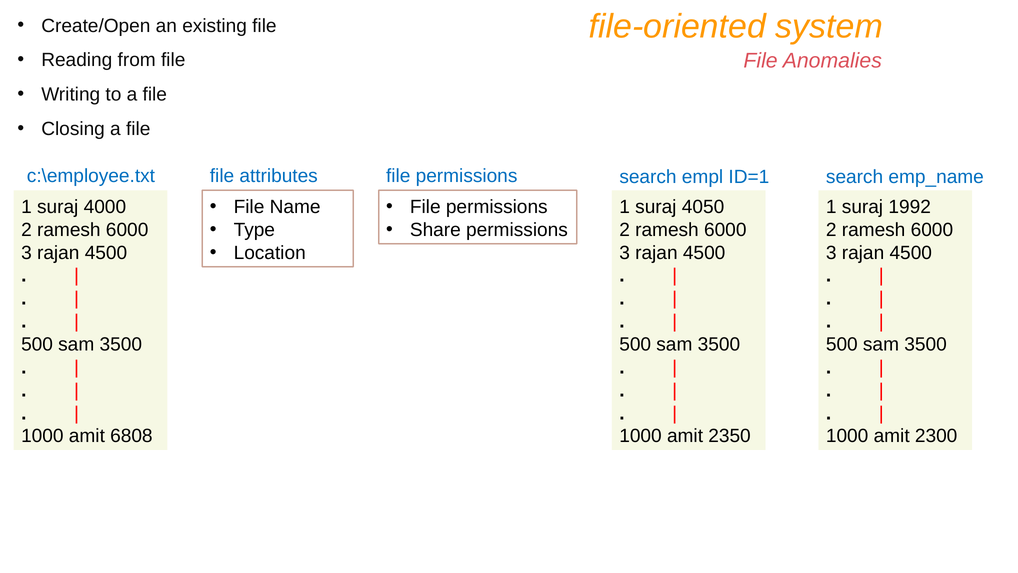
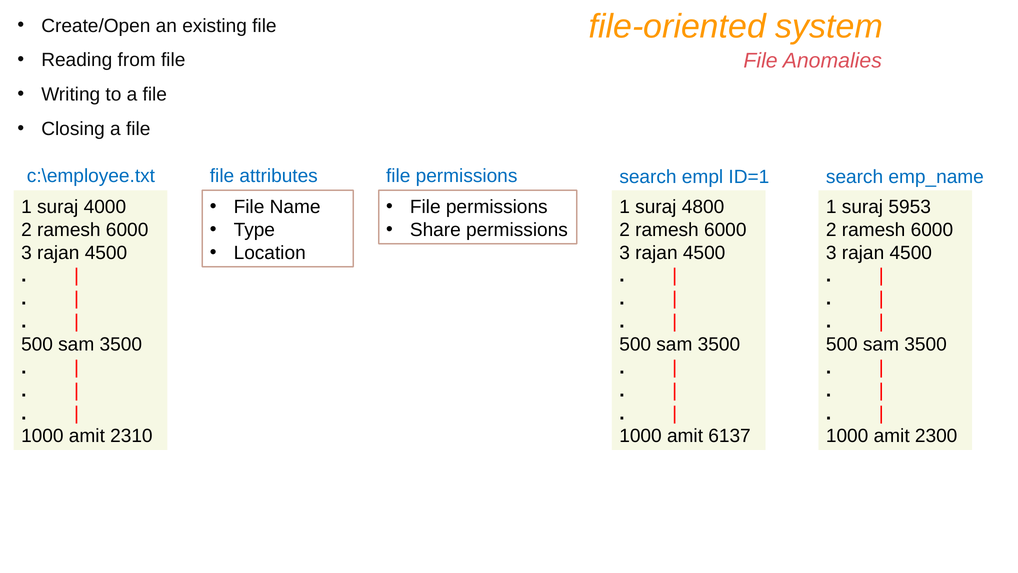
4050: 4050 -> 4800
1992: 1992 -> 5953
6808: 6808 -> 2310
2350: 2350 -> 6137
